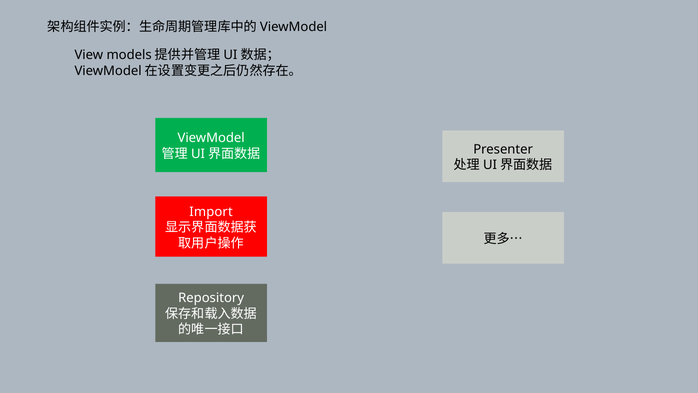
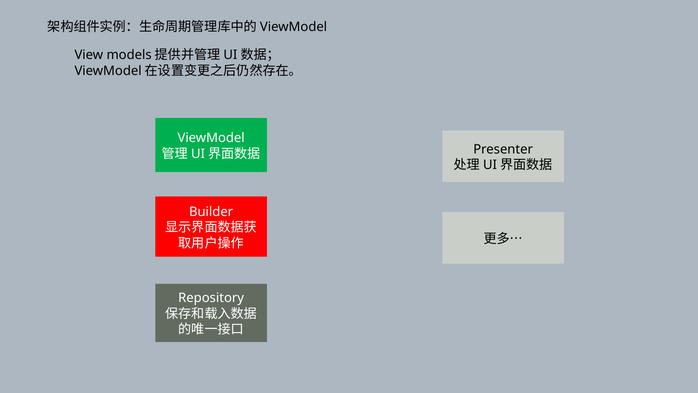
Import: Import -> Builder
